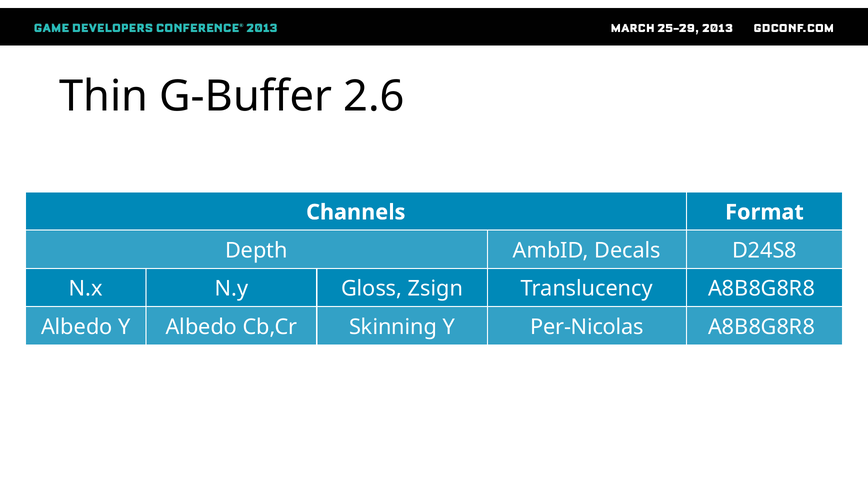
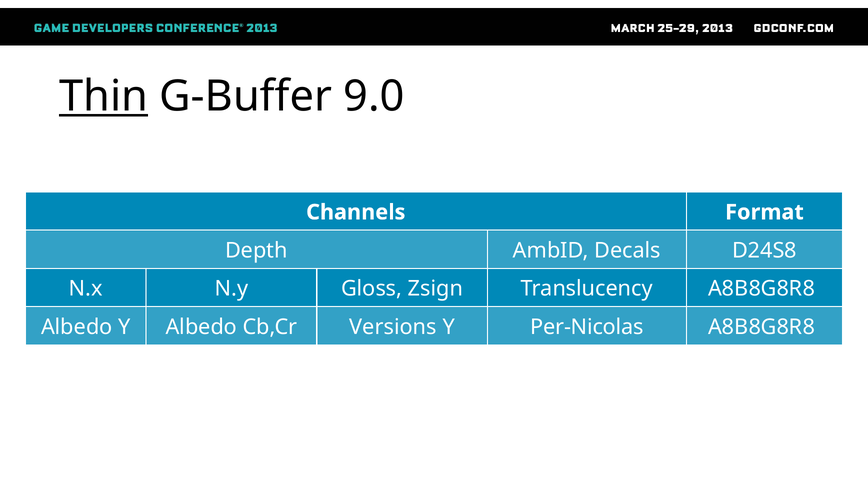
Thin underline: none -> present
2.6: 2.6 -> 9.0
Skinning: Skinning -> Versions
